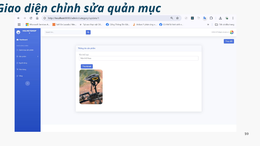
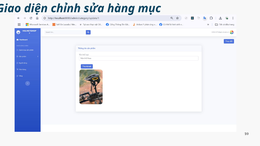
quản: quản -> hàng
